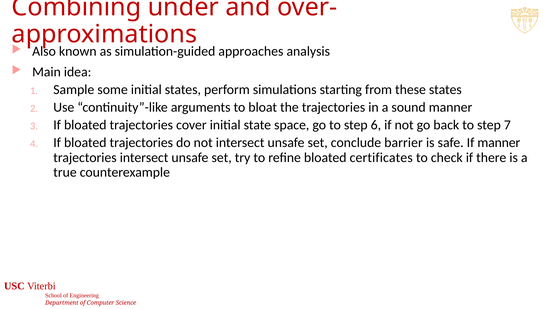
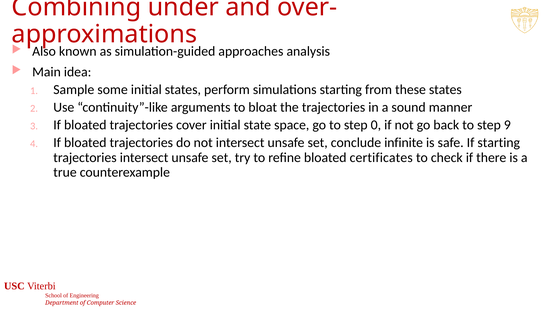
6: 6 -> 0
7: 7 -> 9
barrier: barrier -> infinite
If manner: manner -> starting
